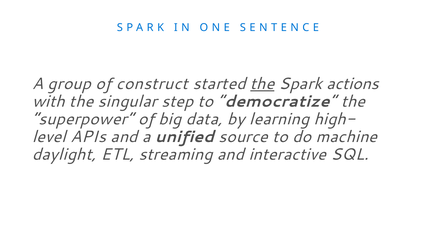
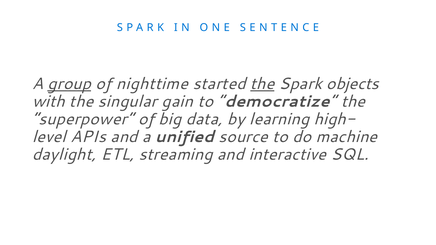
group underline: none -> present
construct: construct -> nighttime
actions: actions -> objects
step: step -> gain
